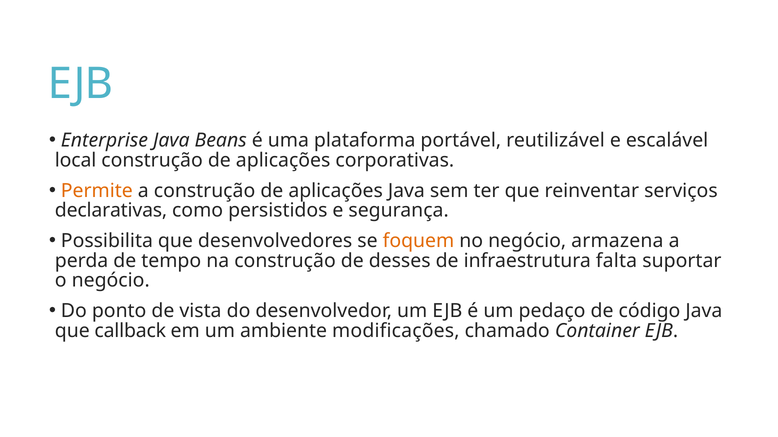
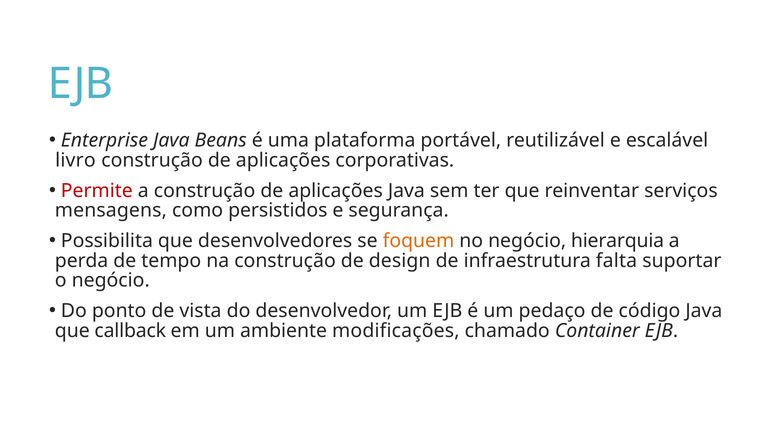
local: local -> livro
Permite colour: orange -> red
declarativas: declarativas -> mensagens
armazena: armazena -> hierarquia
desses: desses -> design
